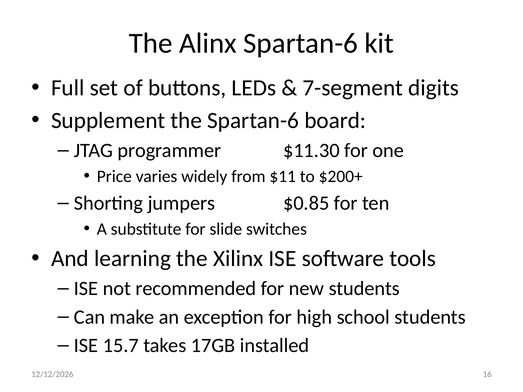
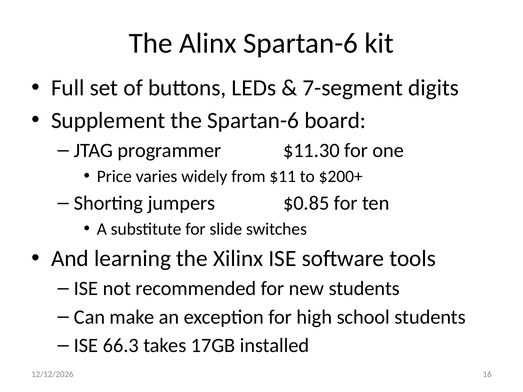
15.7: 15.7 -> 66.3
